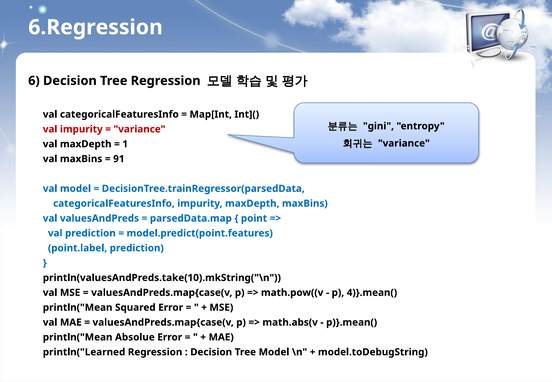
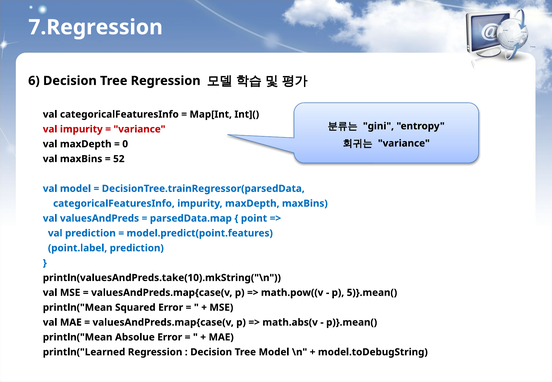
6.Regression: 6.Regression -> 7.Regression
1: 1 -> 0
91: 91 -> 52
4)}.mean(: 4)}.mean( -> 5)}.mean(
